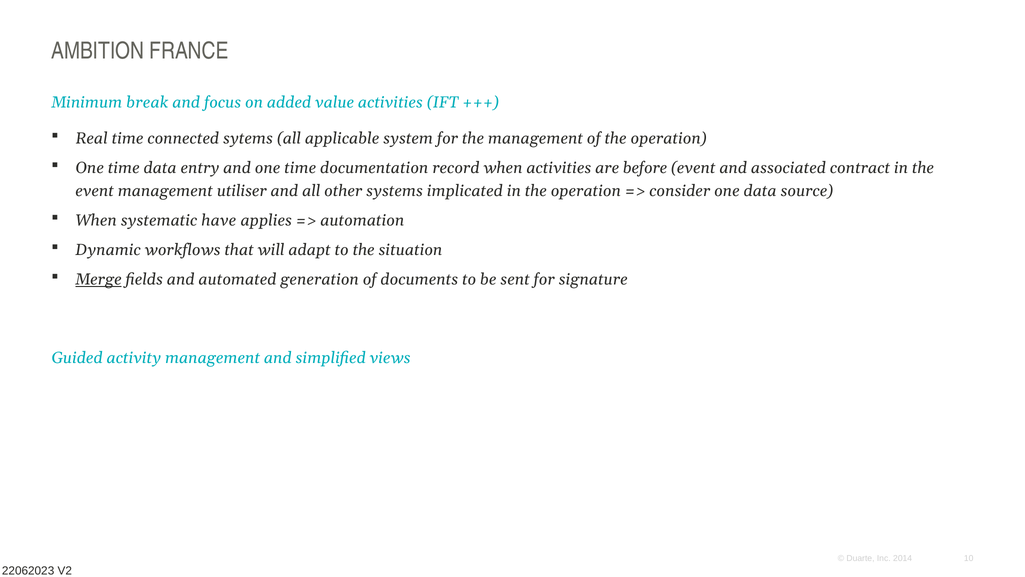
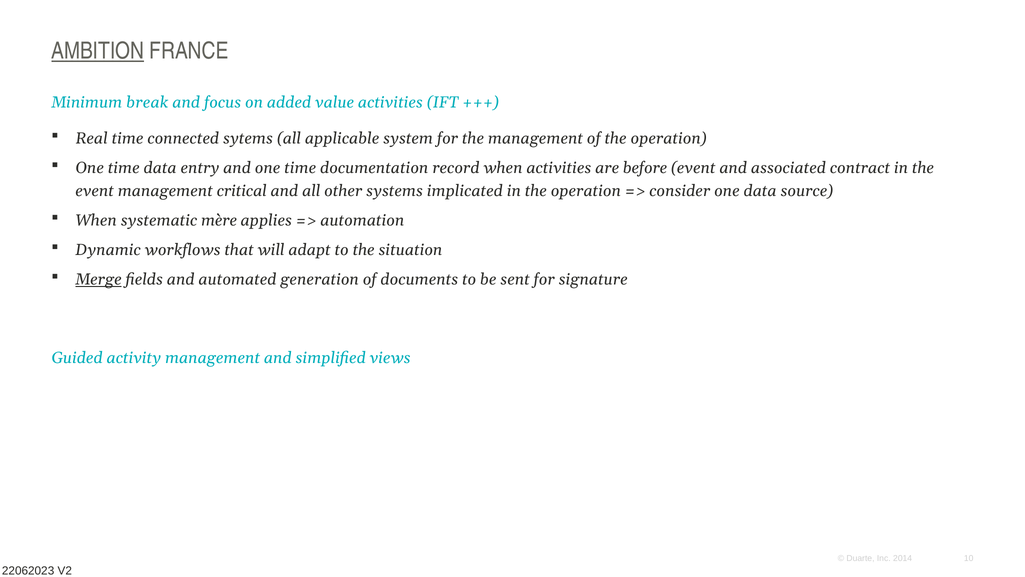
AMBITION underline: none -> present
utiliser: utiliser -> critical
have: have -> mère
